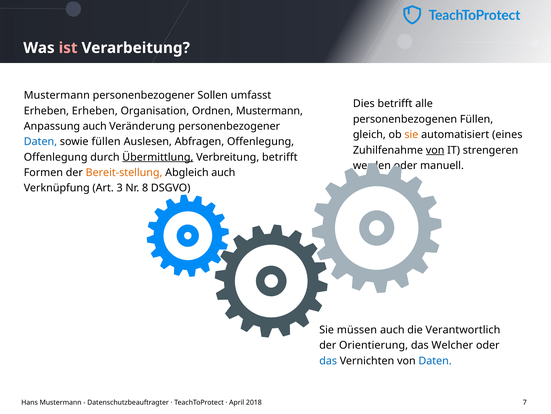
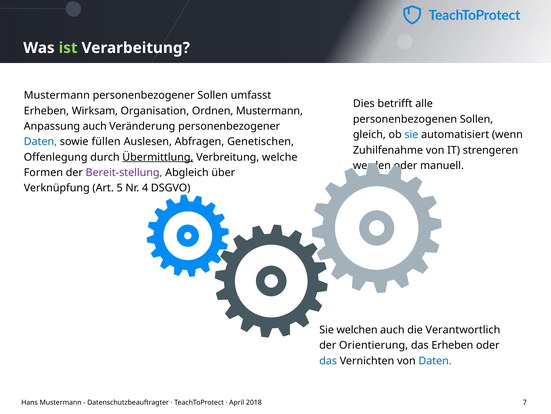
ist colour: pink -> light green
Erheben Erheben: Erheben -> Wirksam
personenbezogenen Füllen: Füllen -> Sollen
sie at (411, 134) colour: orange -> blue
eines: eines -> wenn
Abfragen Offenlegung: Offenlegung -> Genetischen
von at (435, 150) underline: present -> none
Verbreitung betrifft: betrifft -> welche
Bereit-stellung colour: orange -> purple
Abgleich auch: auch -> über
3: 3 -> 5
8: 8 -> 4
müssen: müssen -> welchen
das Welcher: Welcher -> Erheben
